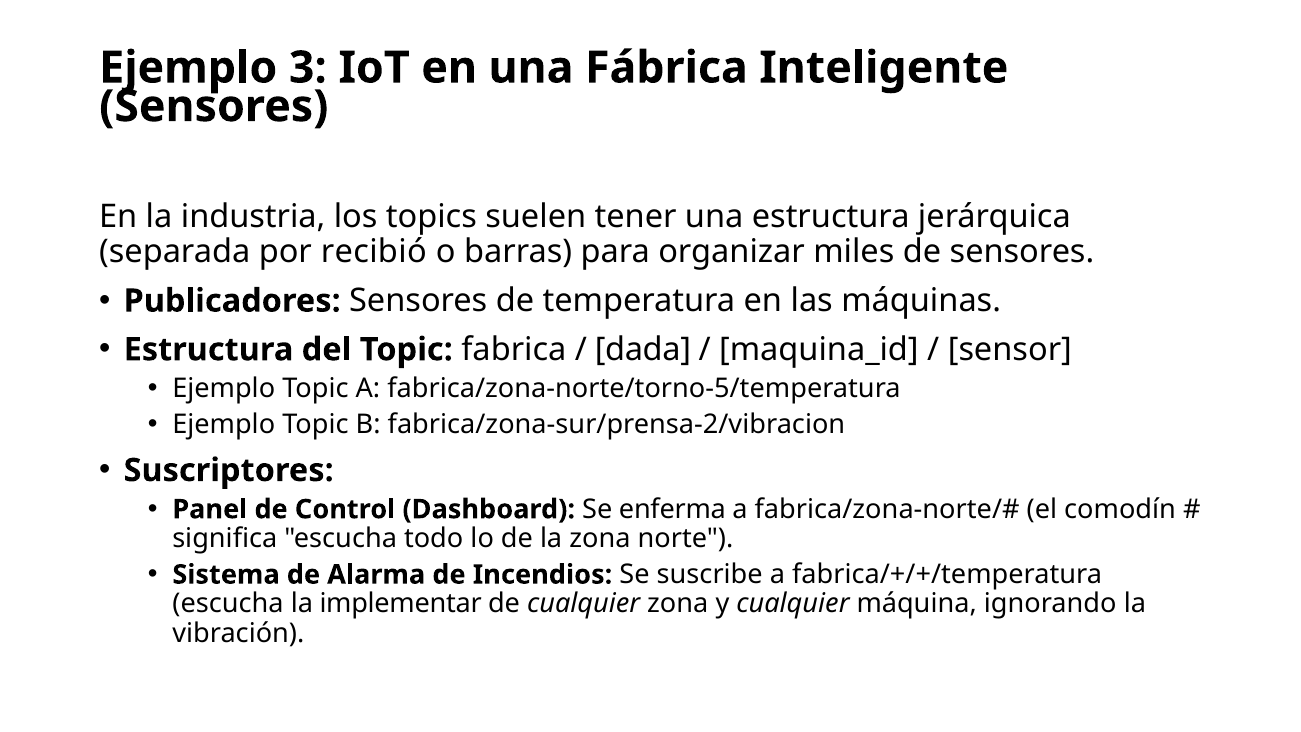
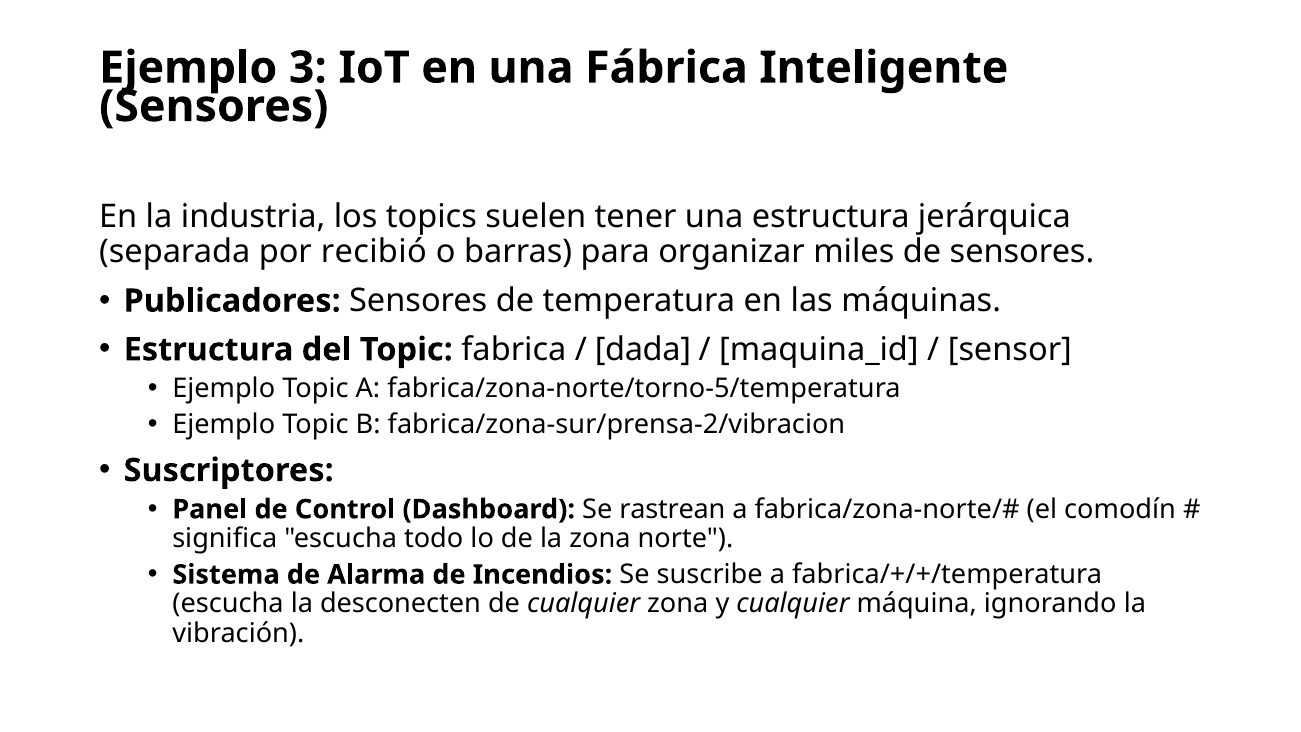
enferma: enferma -> rastrean
implementar: implementar -> desconecten
